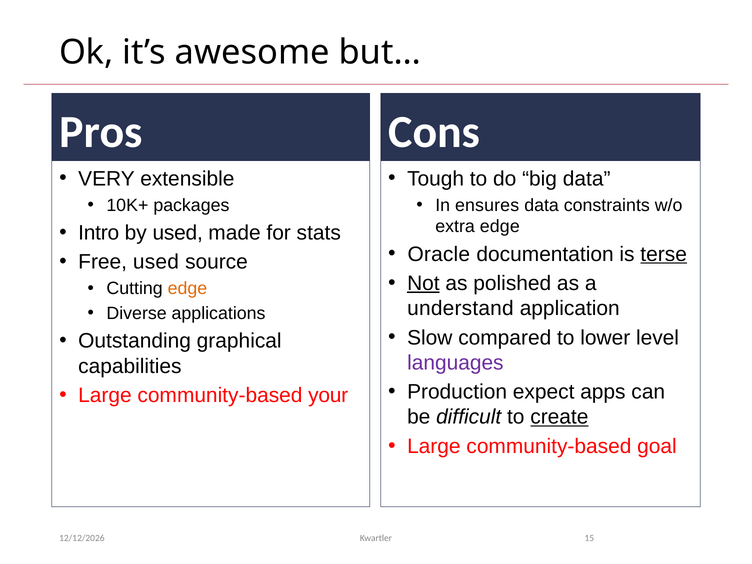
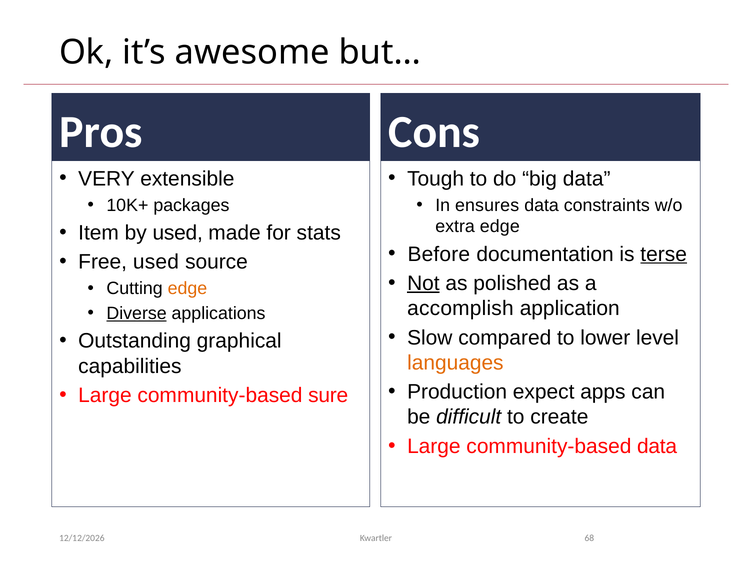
Intro: Intro -> Item
Oracle: Oracle -> Before
understand: understand -> accomplish
Diverse underline: none -> present
languages colour: purple -> orange
your: your -> sure
create underline: present -> none
community-based goal: goal -> data
15: 15 -> 68
